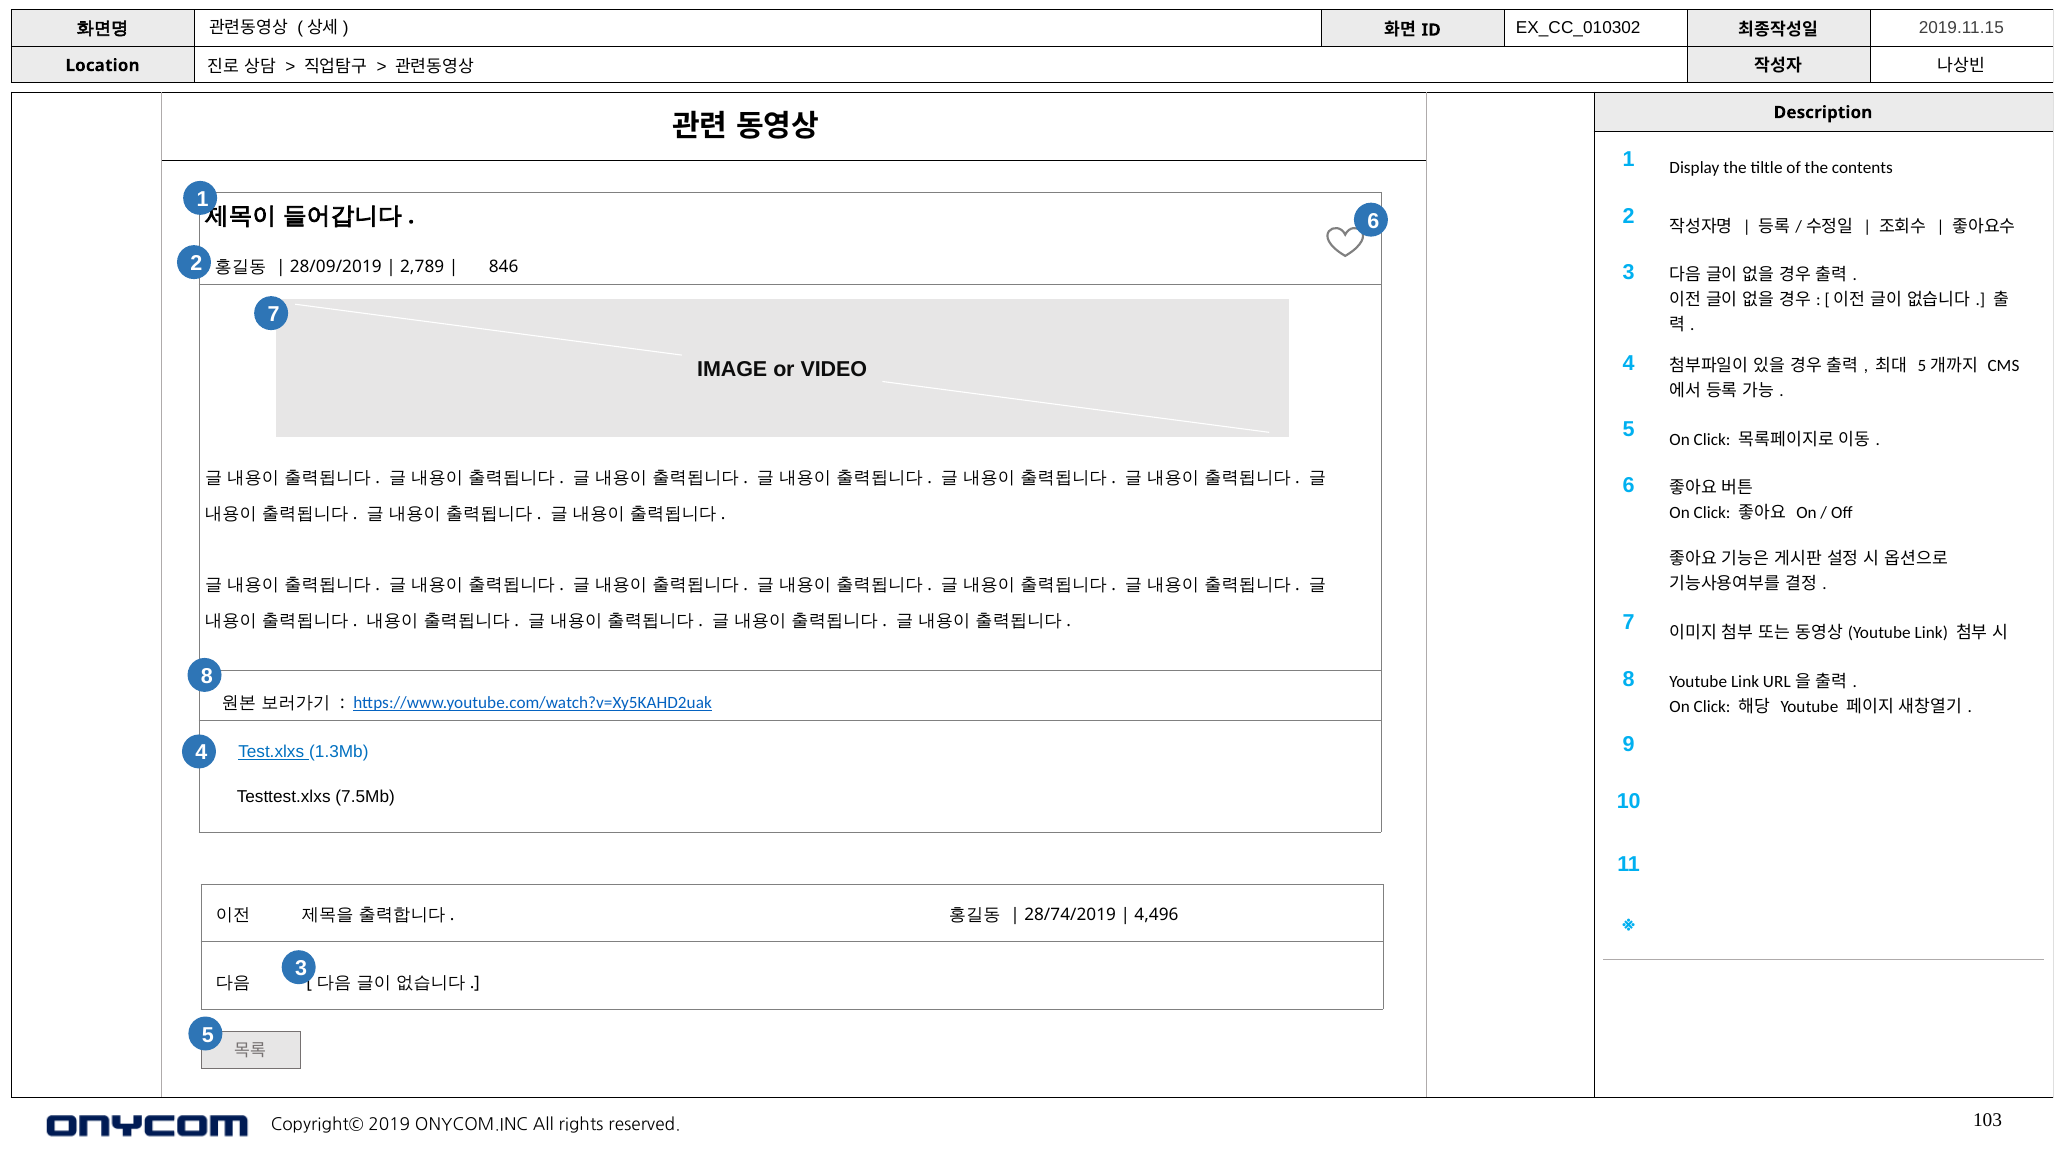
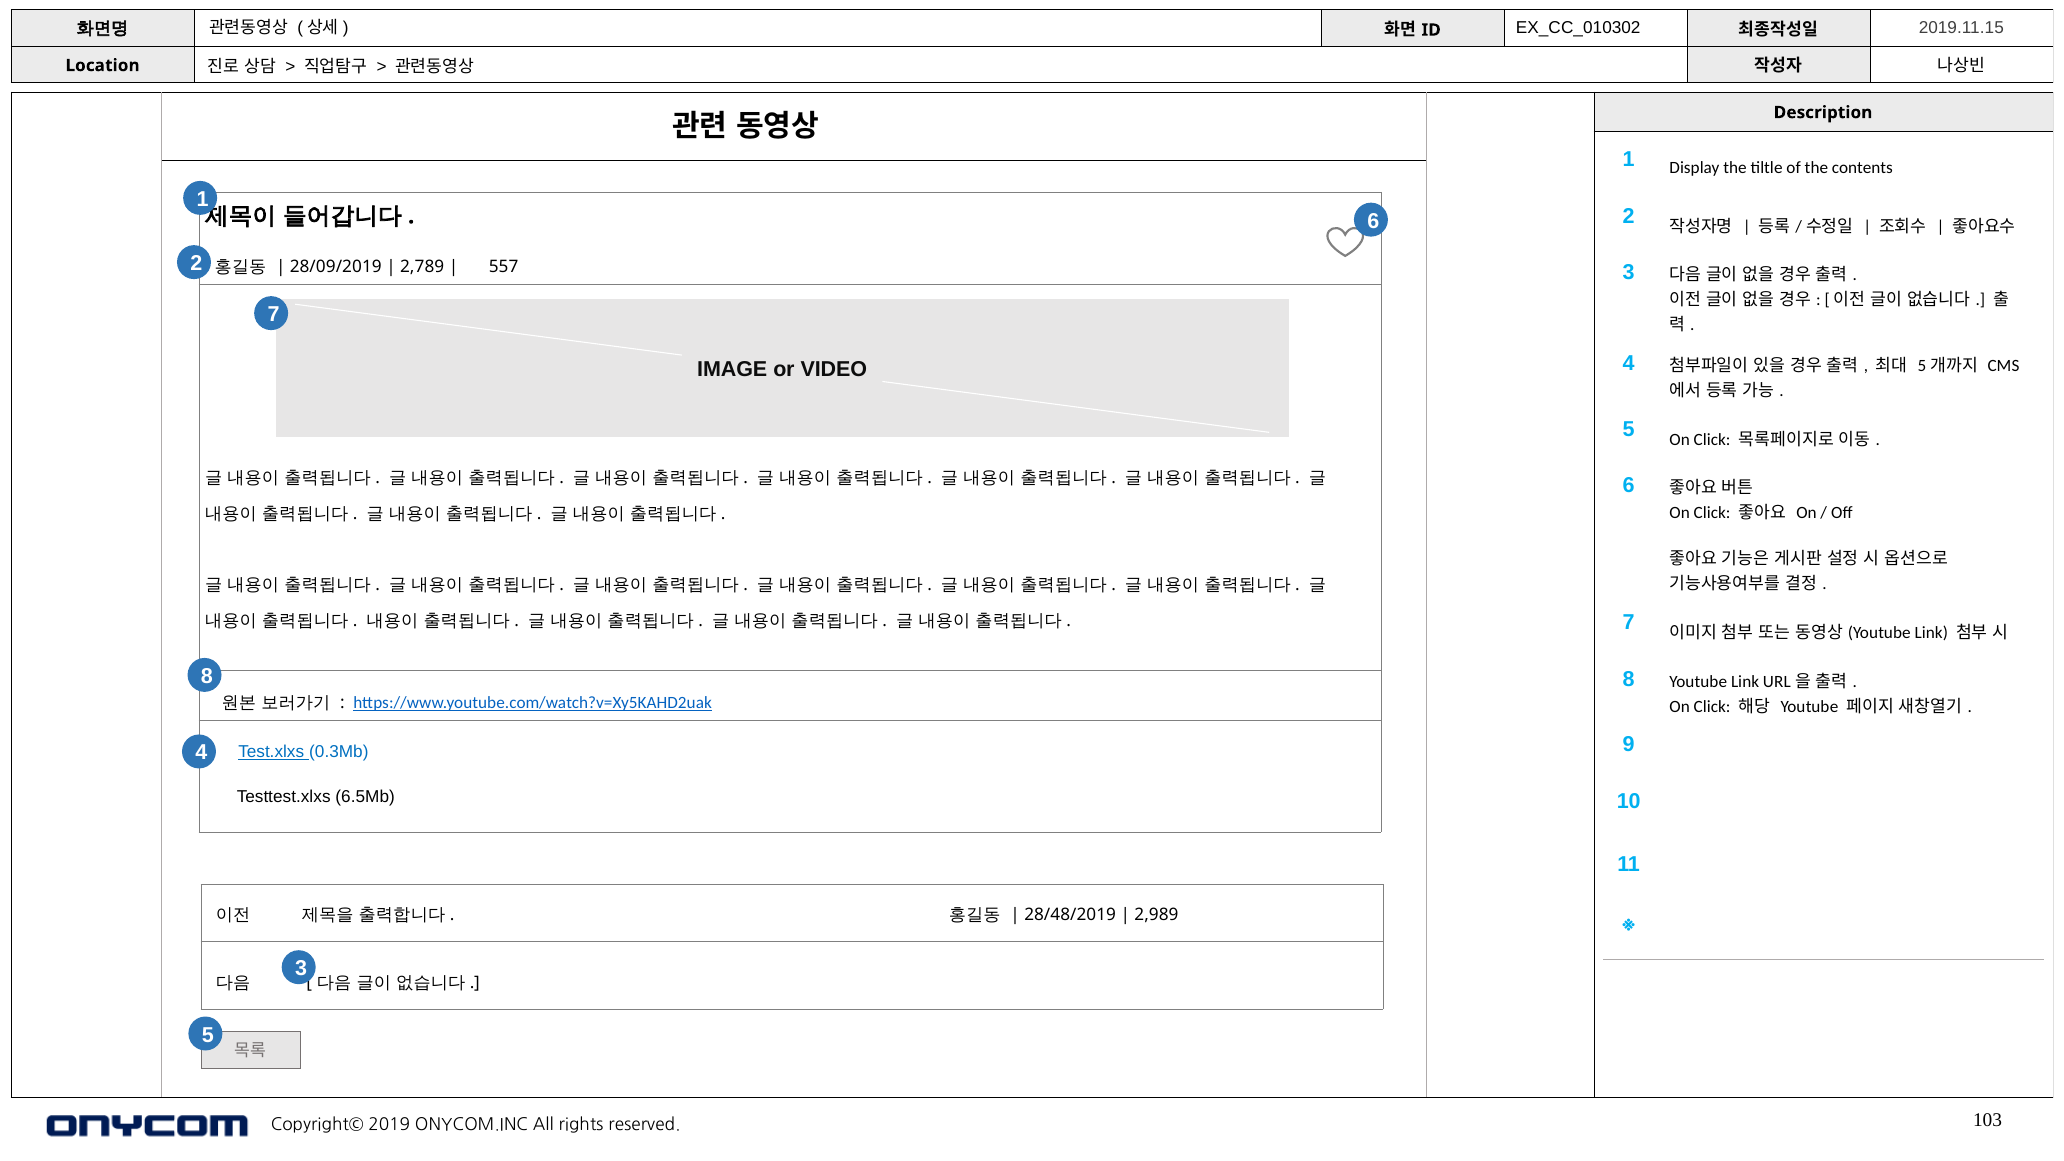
846: 846 -> 557
1.3Mb: 1.3Mb -> 0.3Mb
7.5Mb: 7.5Mb -> 6.5Mb
28/74/2019: 28/74/2019 -> 28/48/2019
4,496: 4,496 -> 2,989
